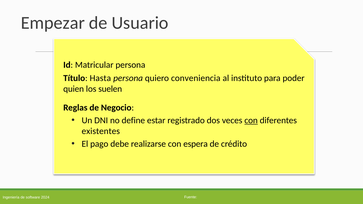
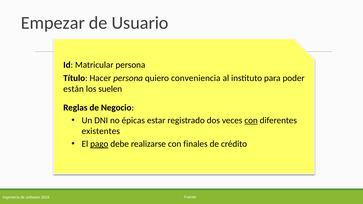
Hasta: Hasta -> Hacer
quien: quien -> están
define: define -> épicas
pago underline: none -> present
espera: espera -> finales
